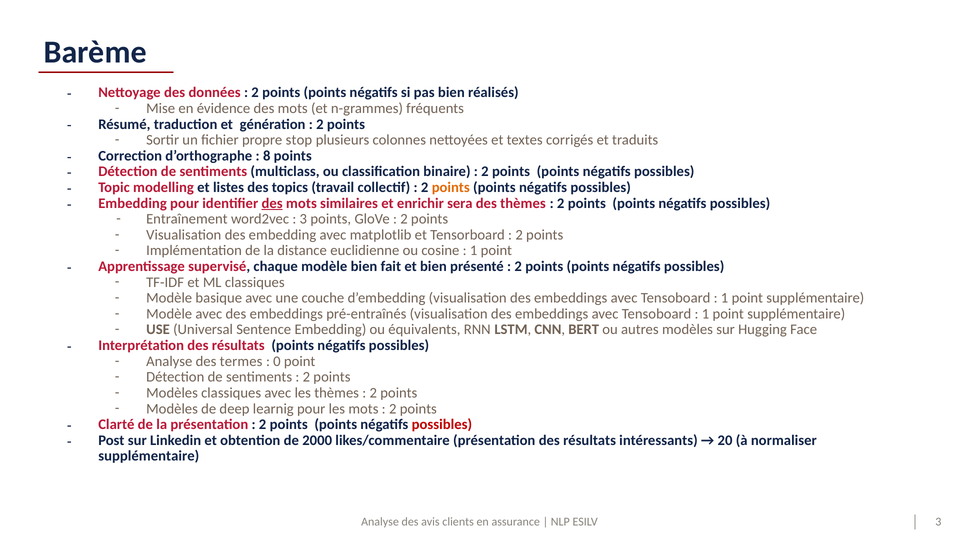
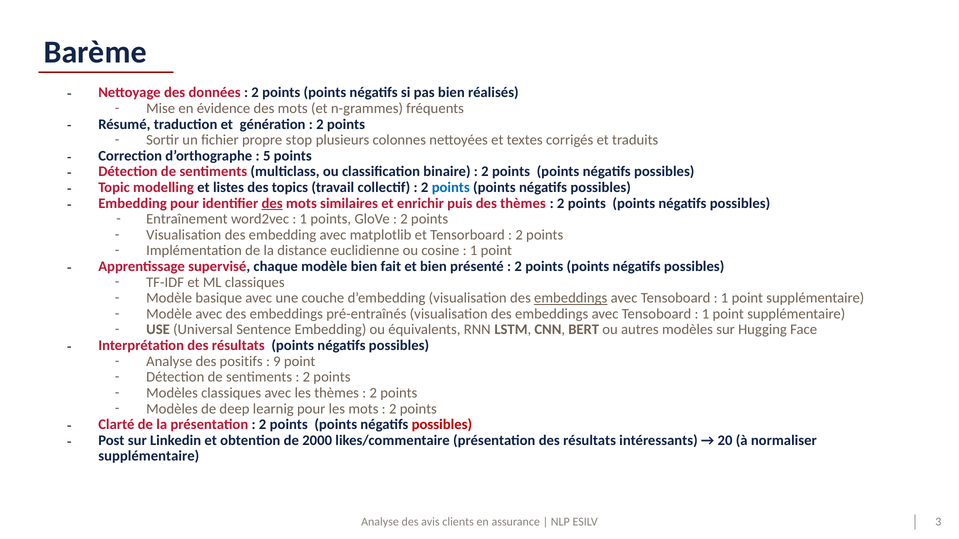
8: 8 -> 5
points at (451, 188) colour: orange -> blue
sera: sera -> puis
3 at (303, 219): 3 -> 1
embeddings at (571, 298) underline: none -> present
termes: termes -> positifs
0: 0 -> 9
